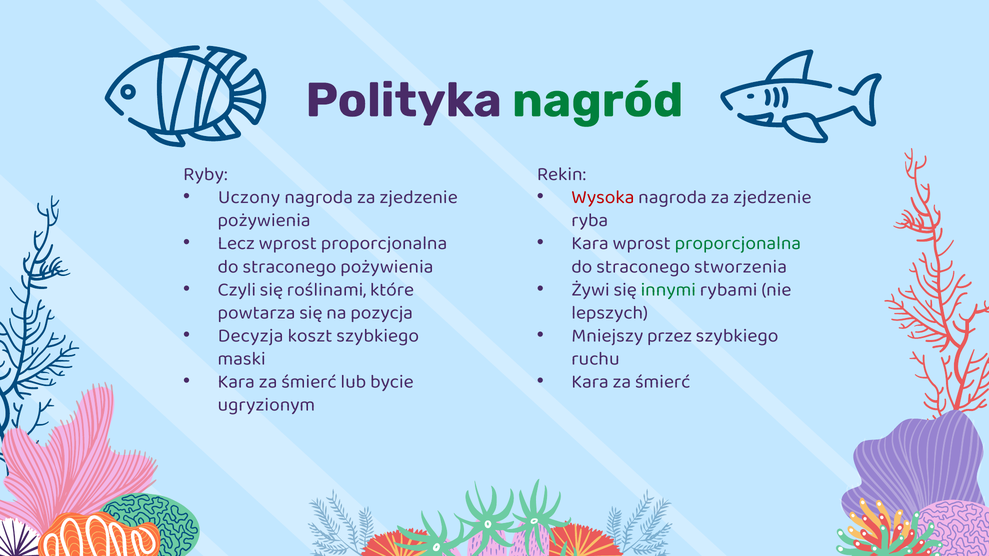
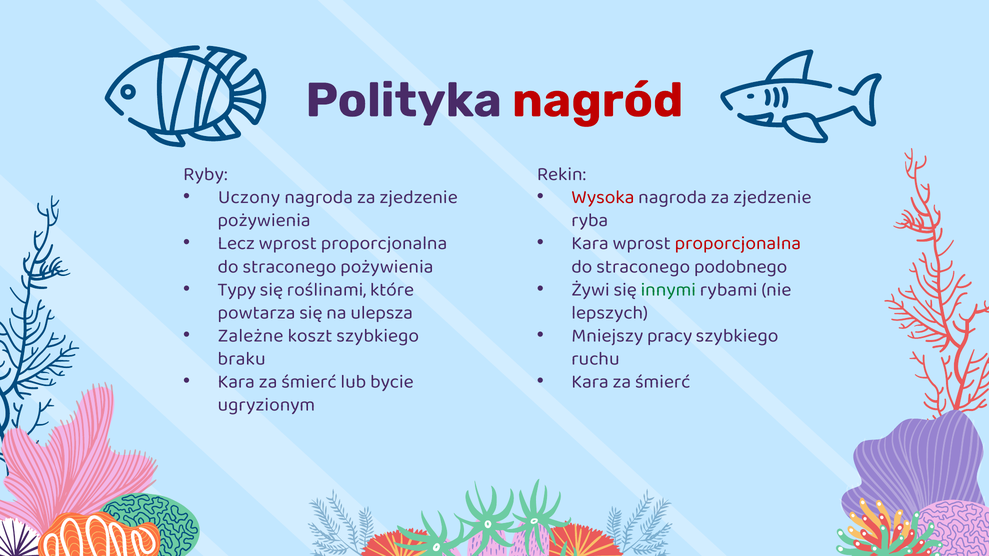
nagród colour: green -> red
proporcjonalna at (738, 243) colour: green -> red
stworzenia: stworzenia -> podobnego
Czyli: Czyli -> Typy
pozycja: pozycja -> ulepsza
Decyzja: Decyzja -> Zależne
przez: przez -> pracy
maski: maski -> braku
